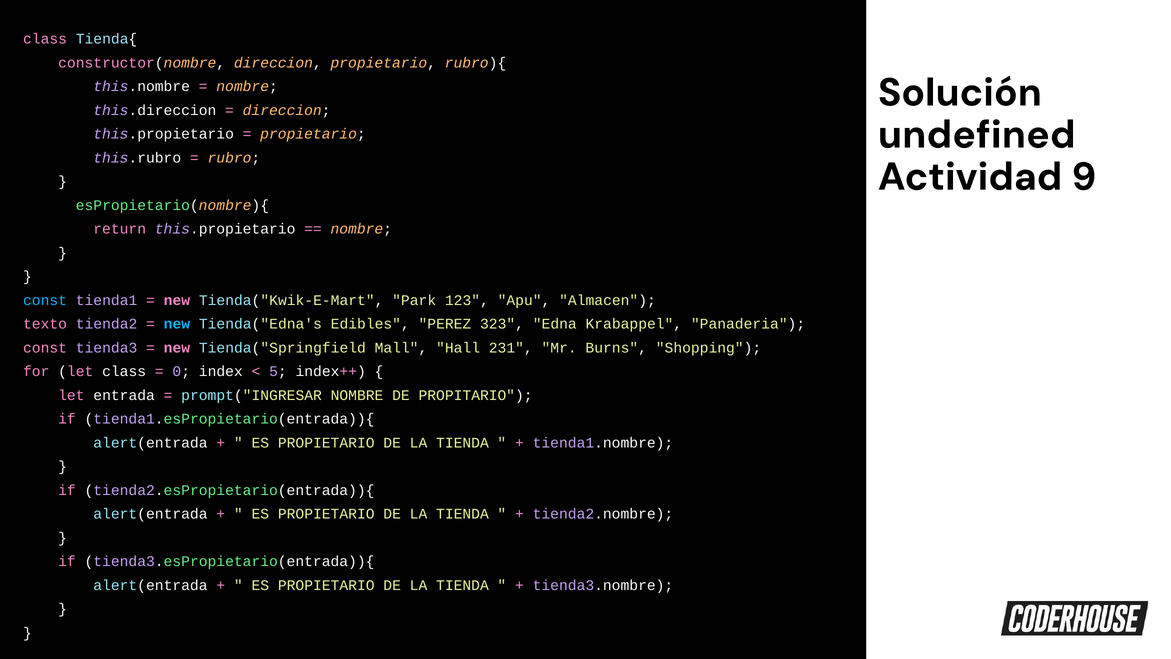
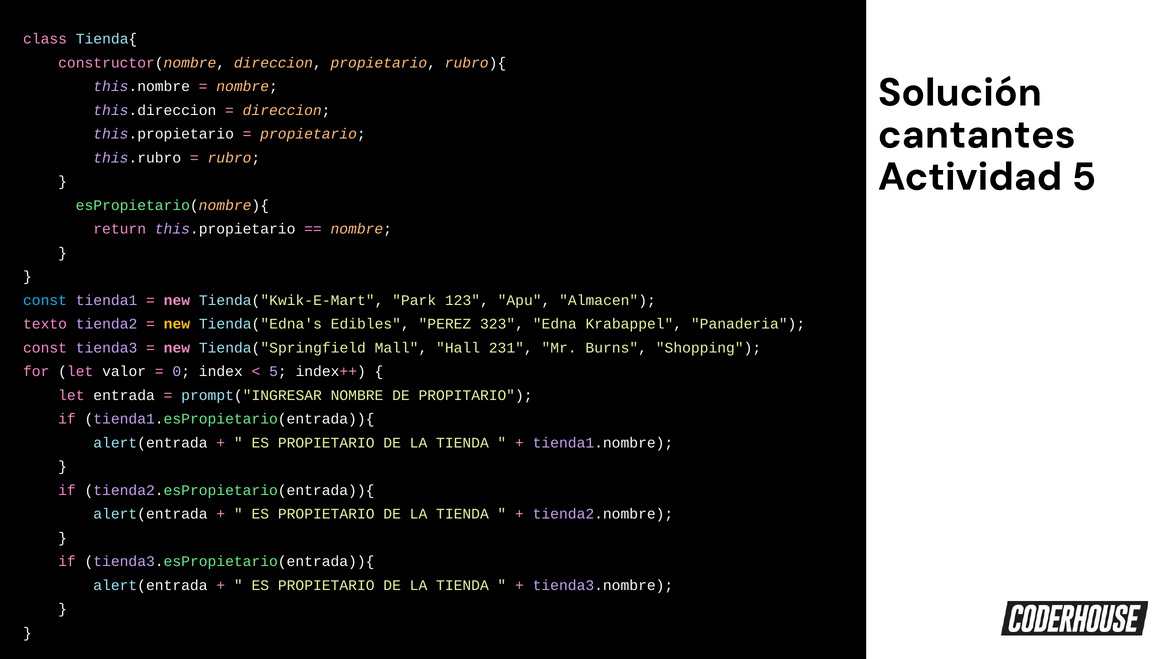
undefined: undefined -> cantantes
Actividad 9: 9 -> 5
new at (177, 324) colour: light blue -> yellow
let class: class -> valor
